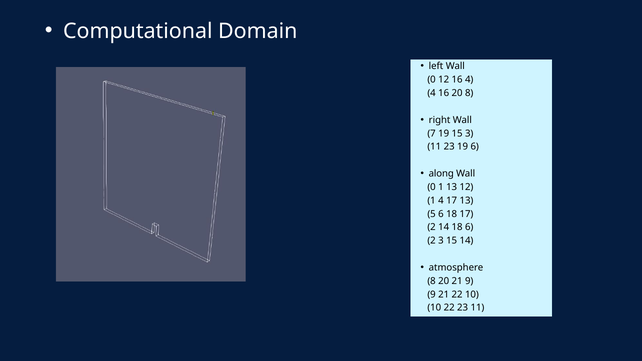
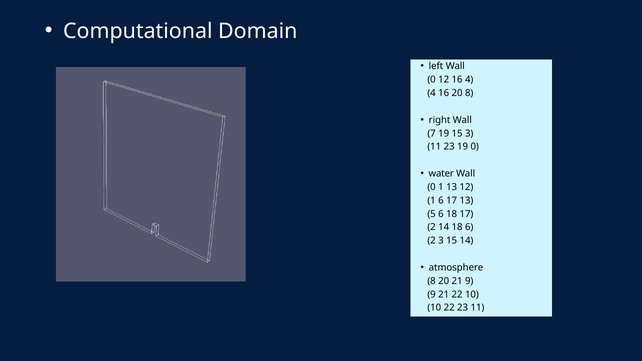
19 6: 6 -> 0
along: along -> water
1 4: 4 -> 6
